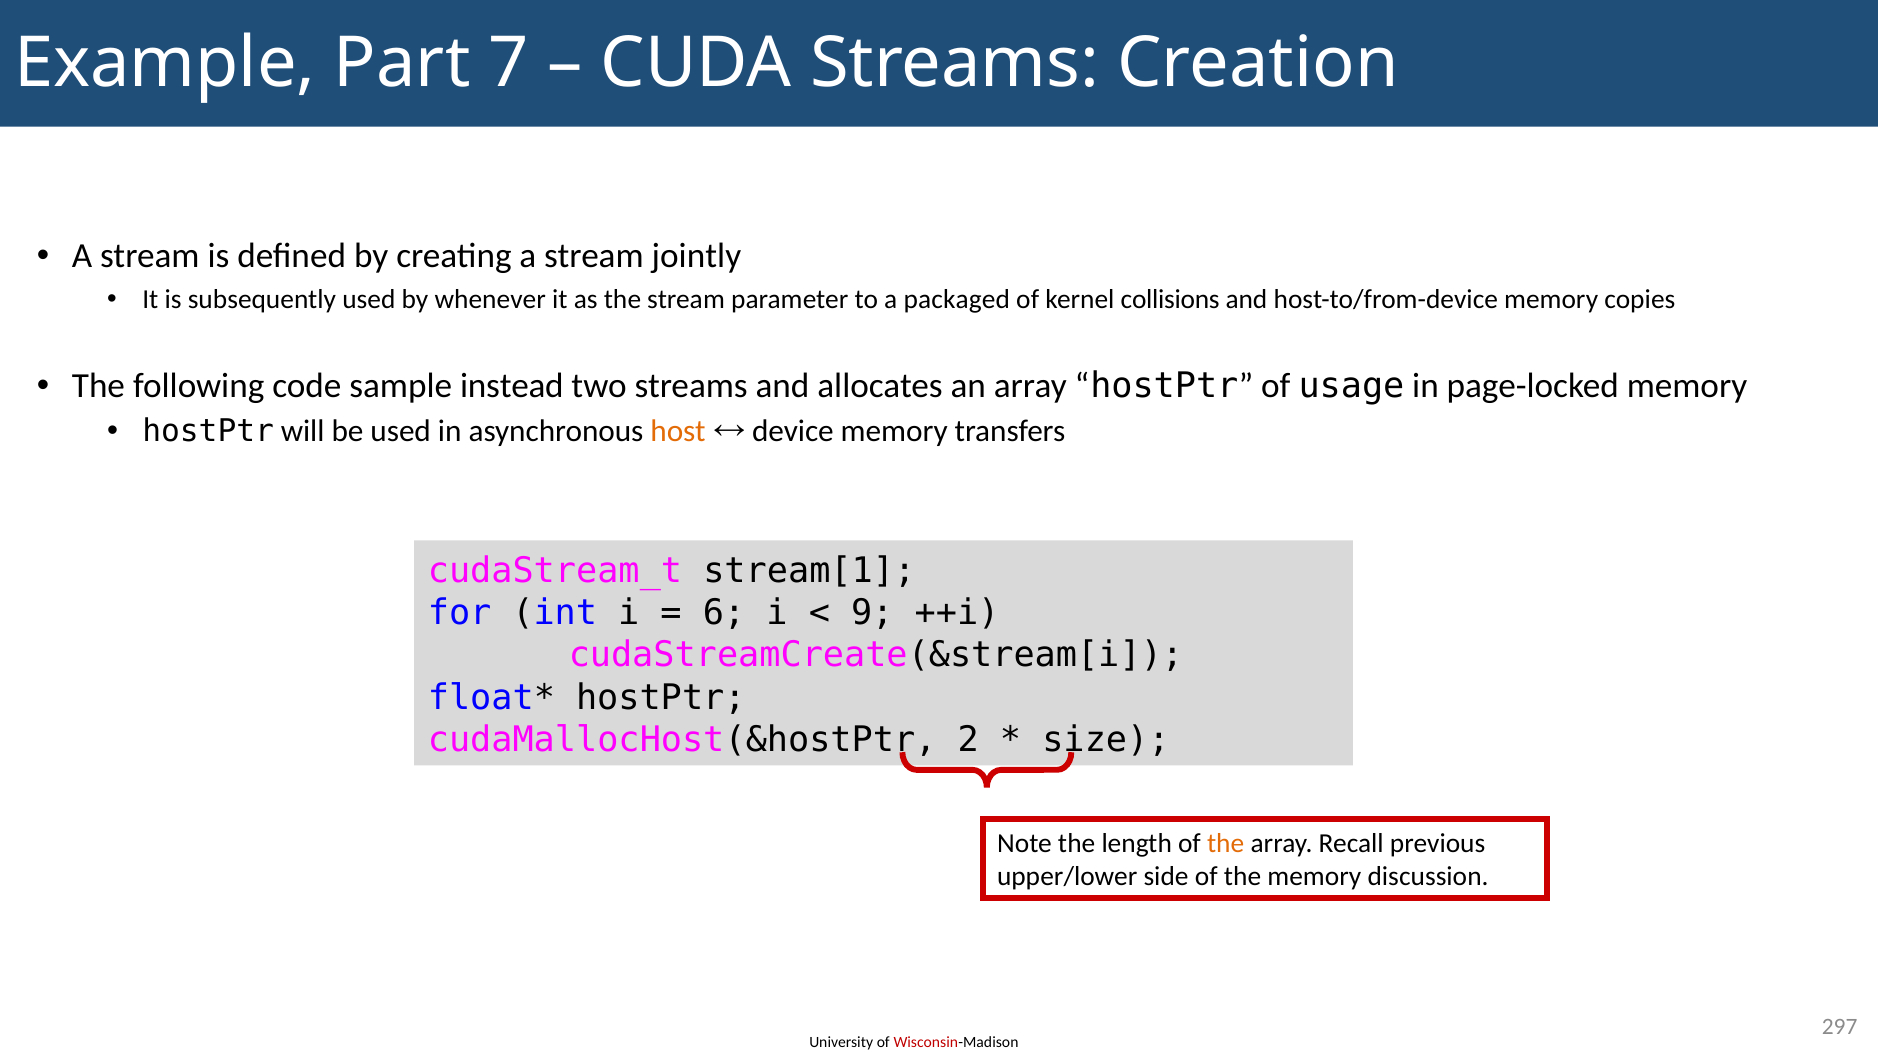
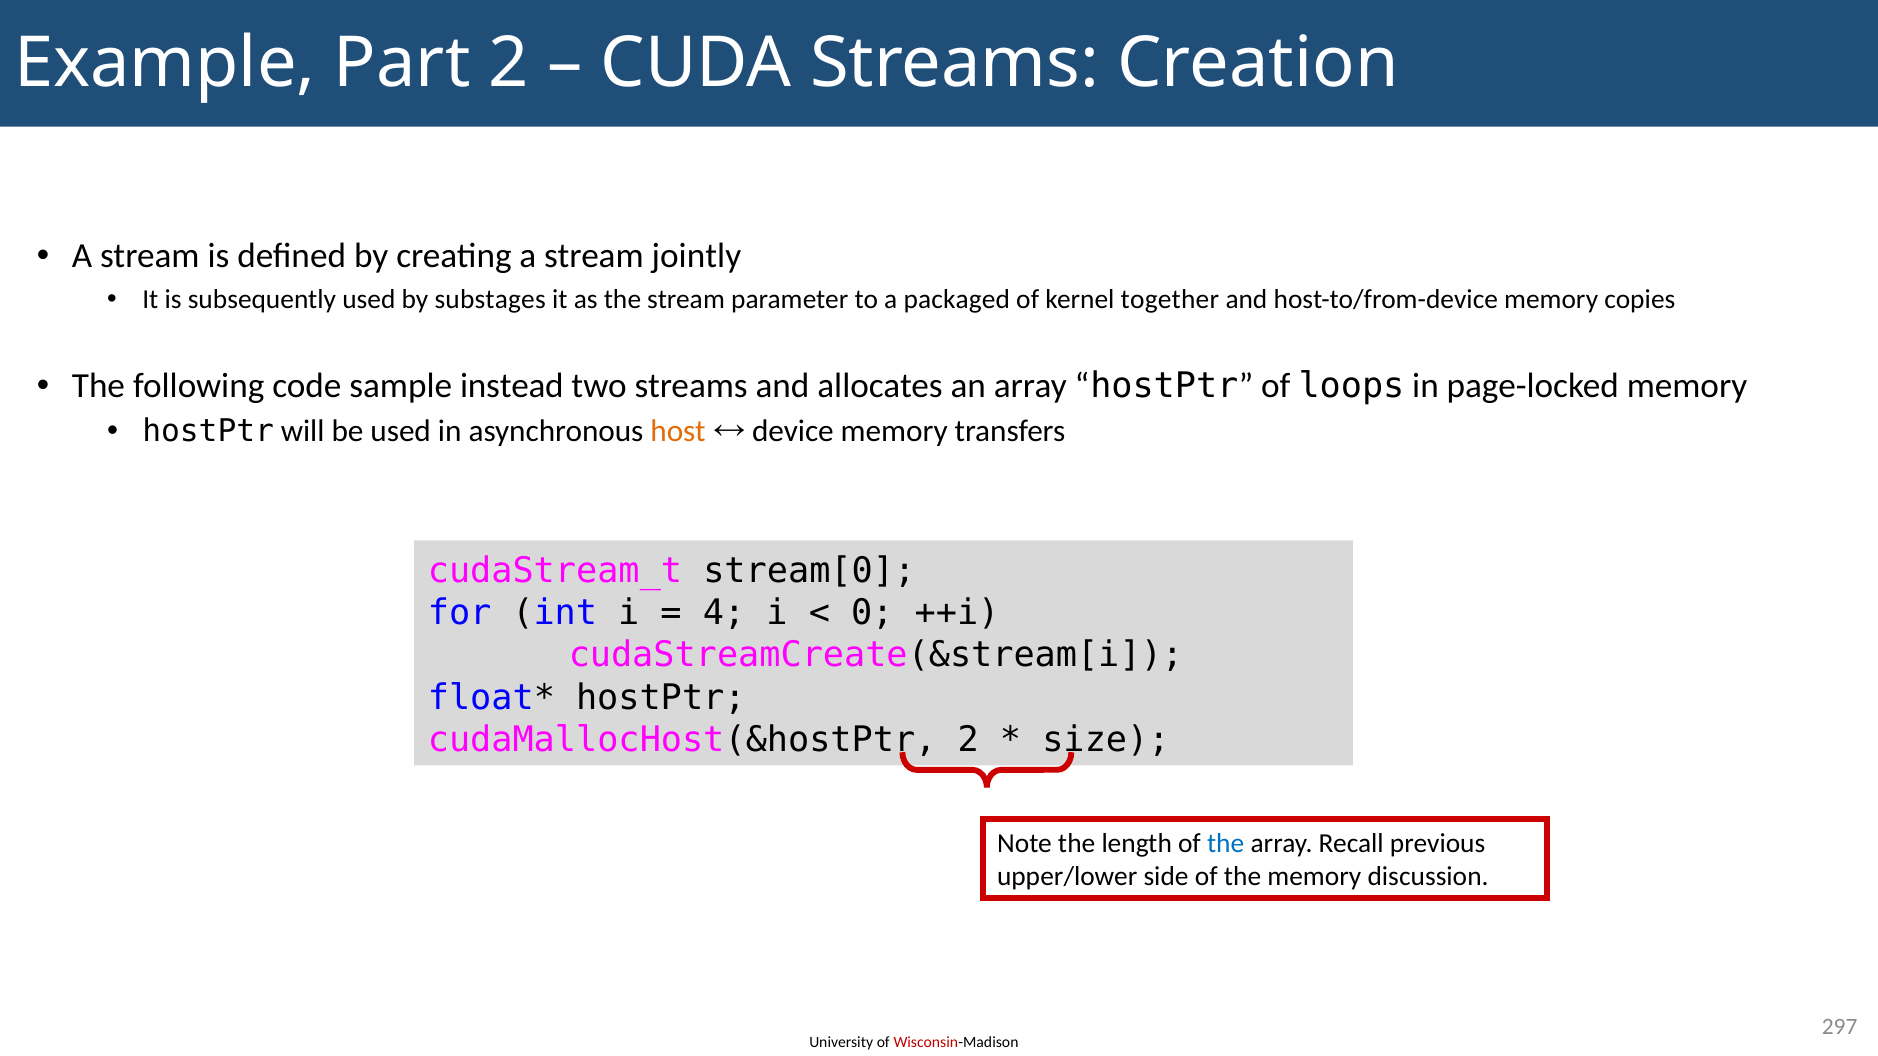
Part 7: 7 -> 2
whenever: whenever -> substages
collisions: collisions -> together
usage: usage -> loops
stream[1: stream[1 -> stream[0
6: 6 -> 4
9: 9 -> 0
the at (1226, 844) colour: orange -> blue
